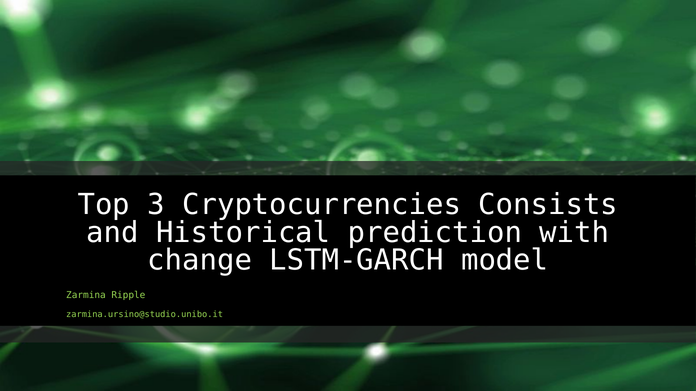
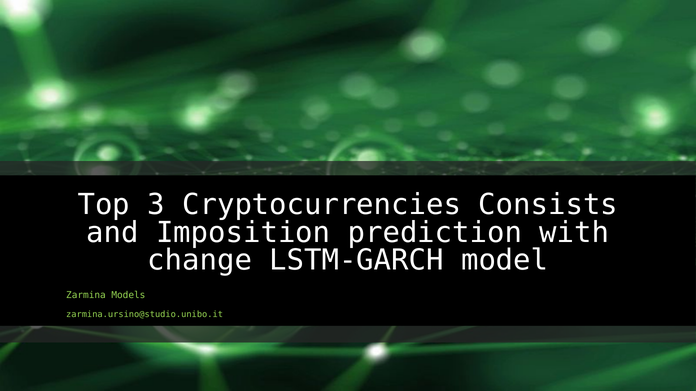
Historical: Historical -> Imposition
Ripple: Ripple -> Models
